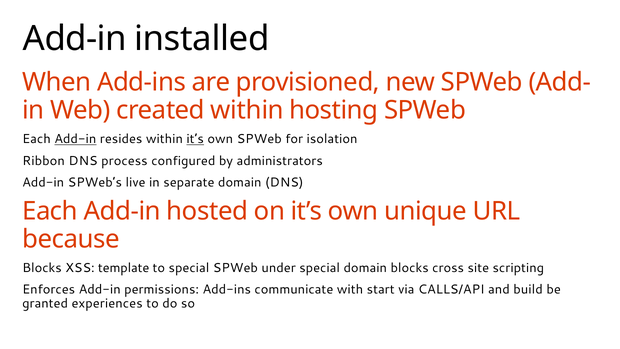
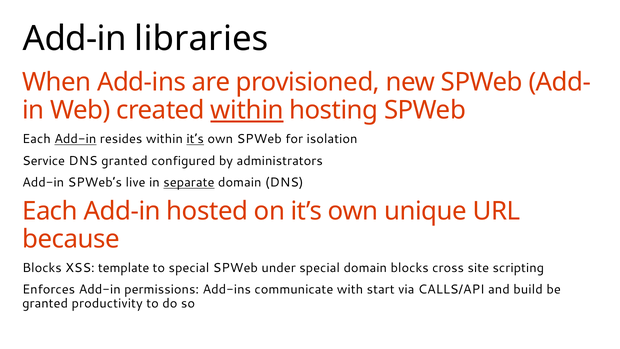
installed: installed -> libraries
within at (247, 110) underline: none -> present
Ribbon: Ribbon -> Service
DNS process: process -> granted
separate underline: none -> present
experiences: experiences -> productivity
